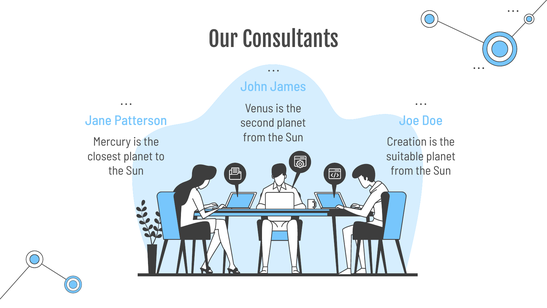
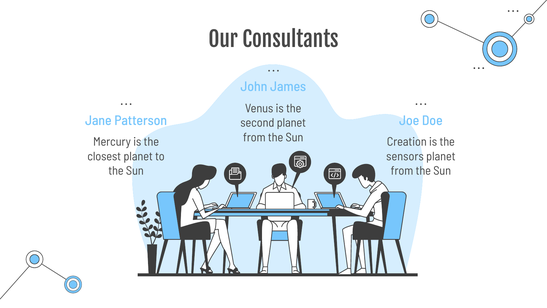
suitable: suitable -> sensors
